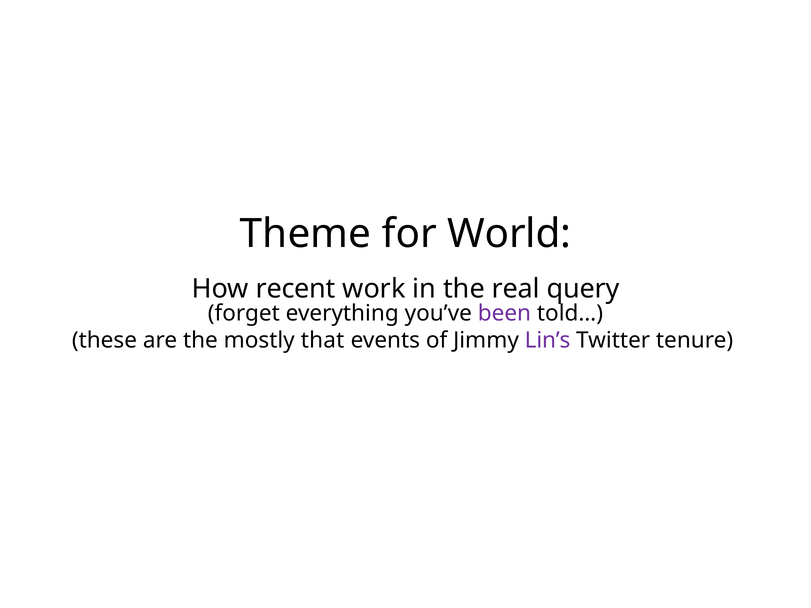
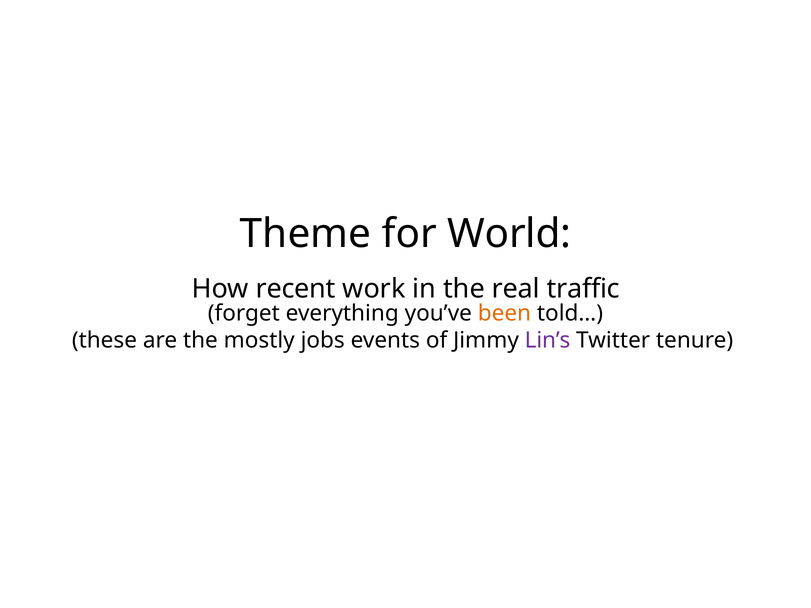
query: query -> traffic
been colour: purple -> orange
that: that -> jobs
